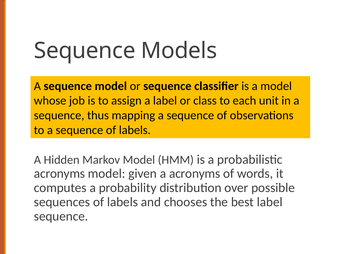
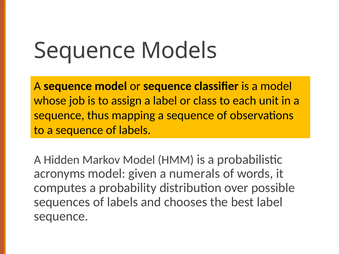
a acronyms: acronyms -> numerals
